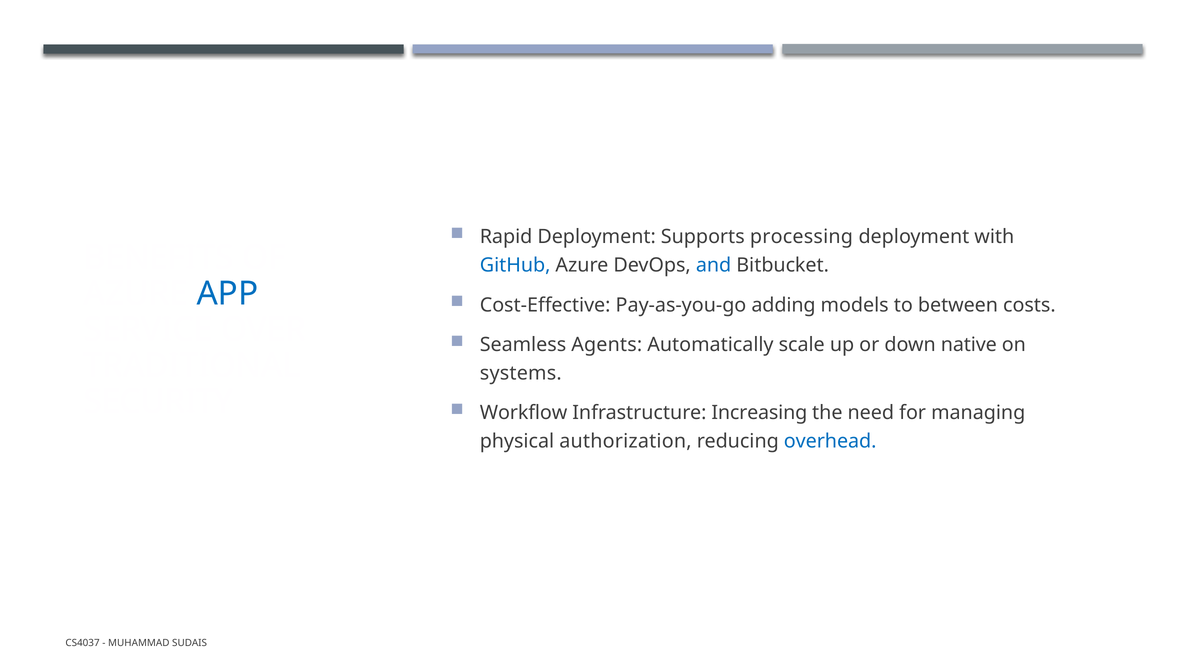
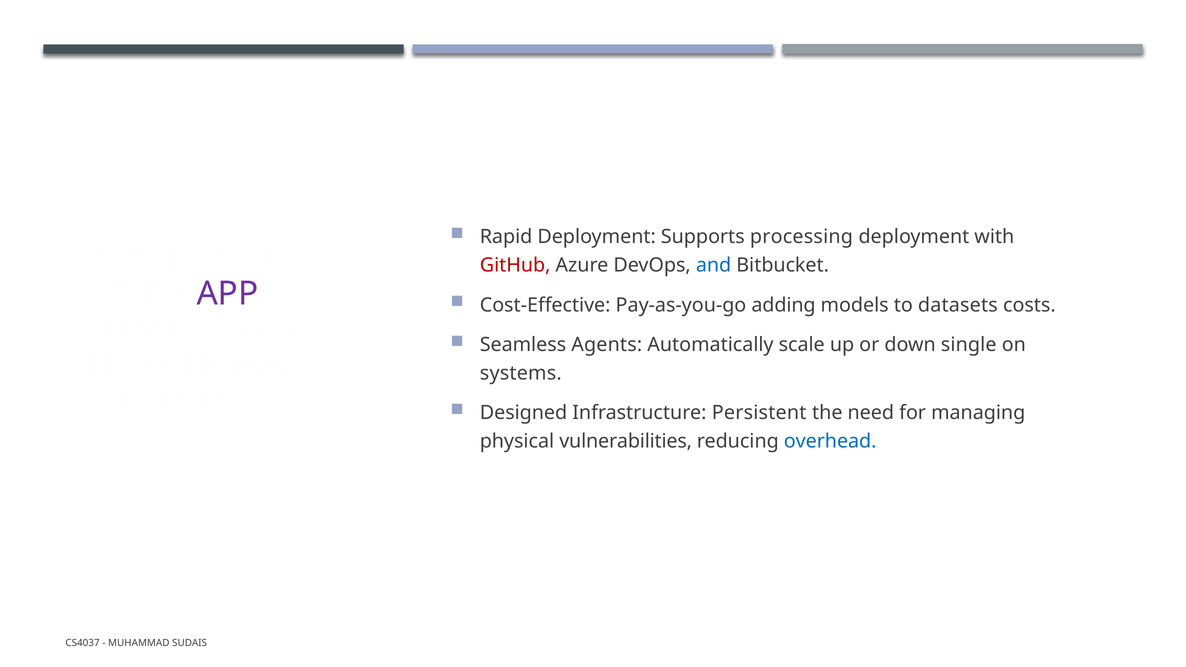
GitHub colour: blue -> red
APP colour: blue -> purple
between: between -> datasets
native: native -> single
Workflow: Workflow -> Designed
Increasing: Increasing -> Persistent
authorization: authorization -> vulnerabilities
